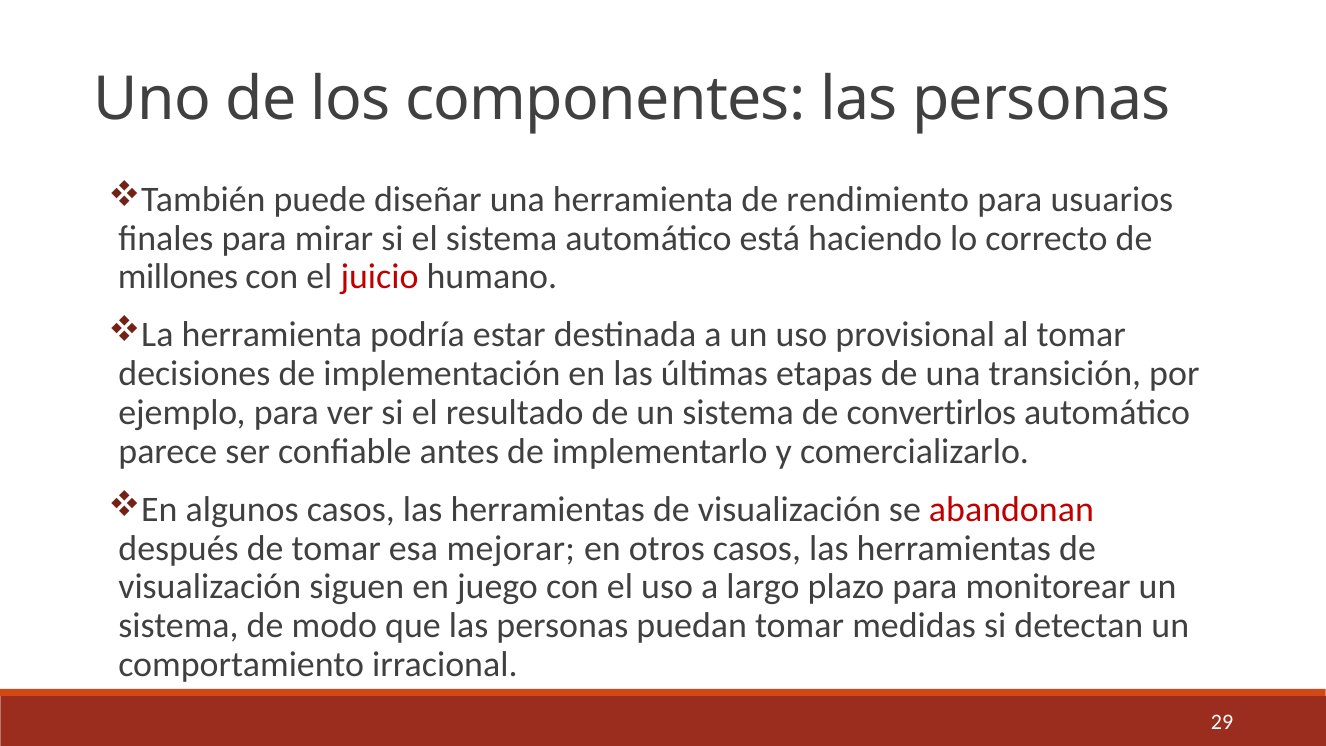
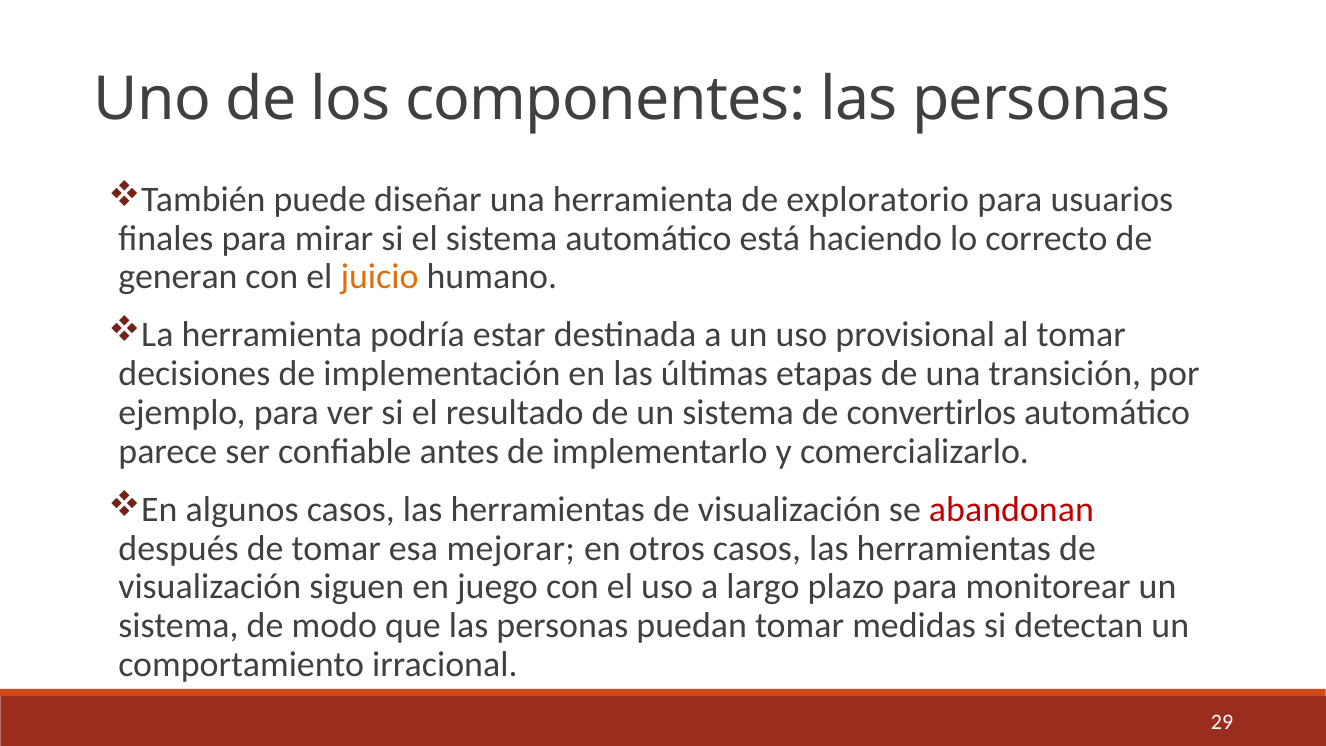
rendimiento: rendimiento -> exploratorio
millones: millones -> generan
juicio colour: red -> orange
